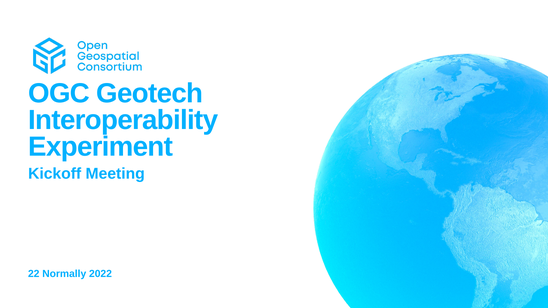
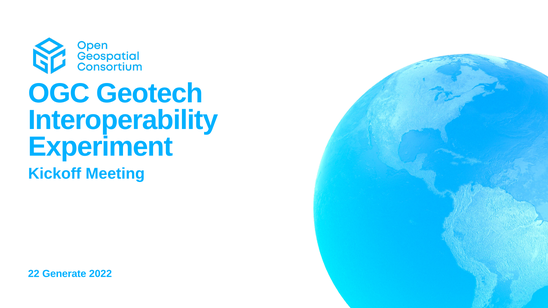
Normally: Normally -> Generate
